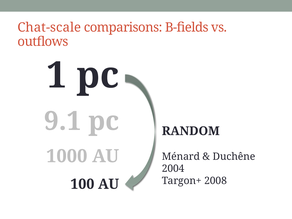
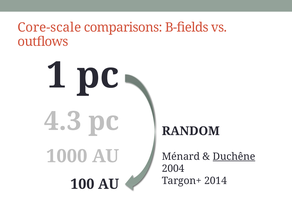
Chat-scale: Chat-scale -> Core-scale
9.1: 9.1 -> 4.3
Duchêne underline: none -> present
2008: 2008 -> 2014
